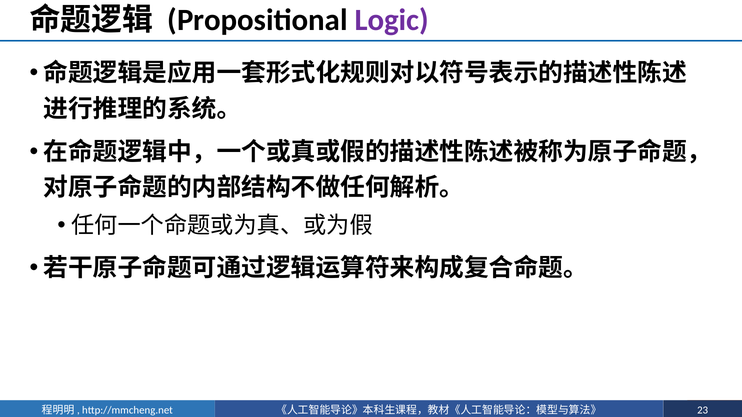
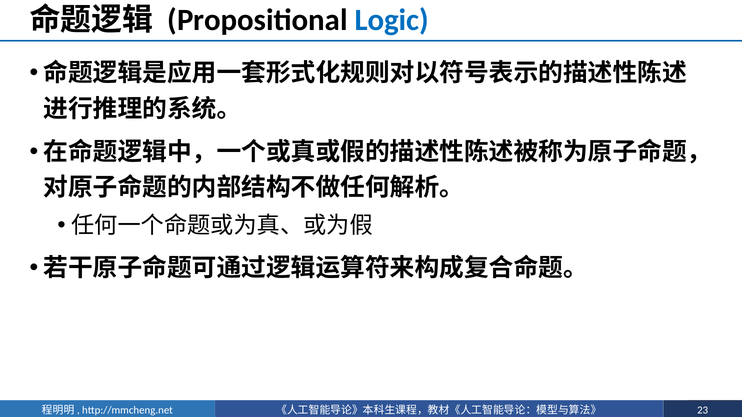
Logic colour: purple -> blue
